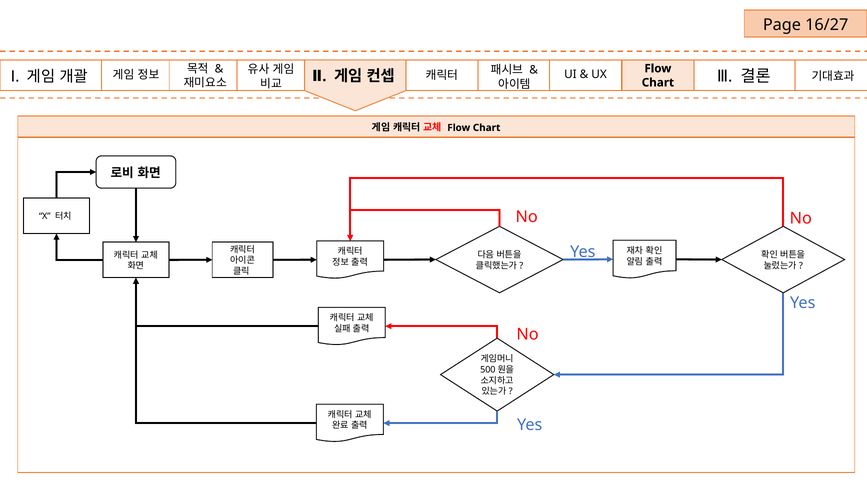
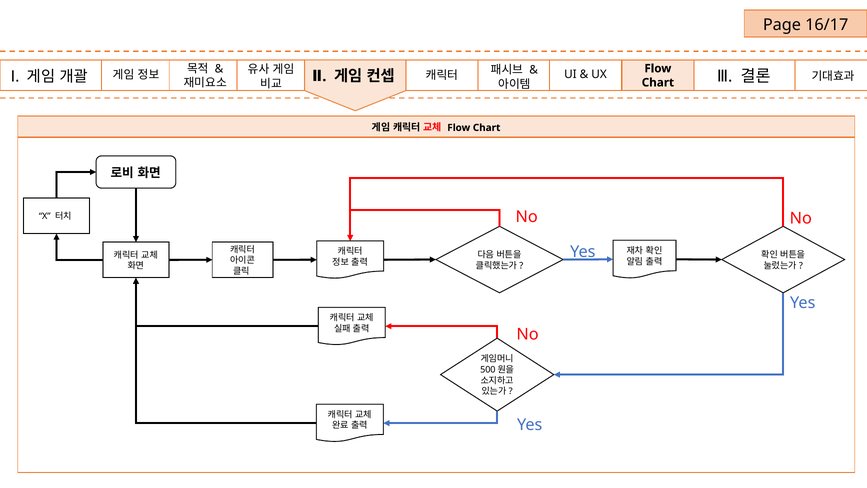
16/27: 16/27 -> 16/17
